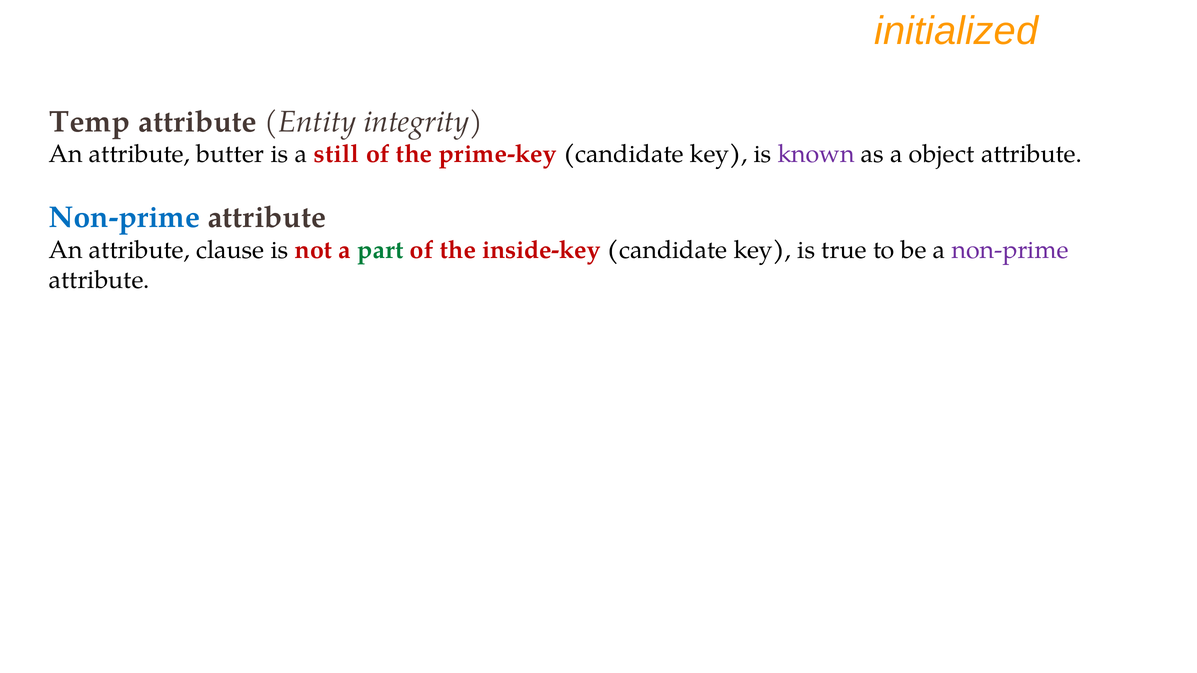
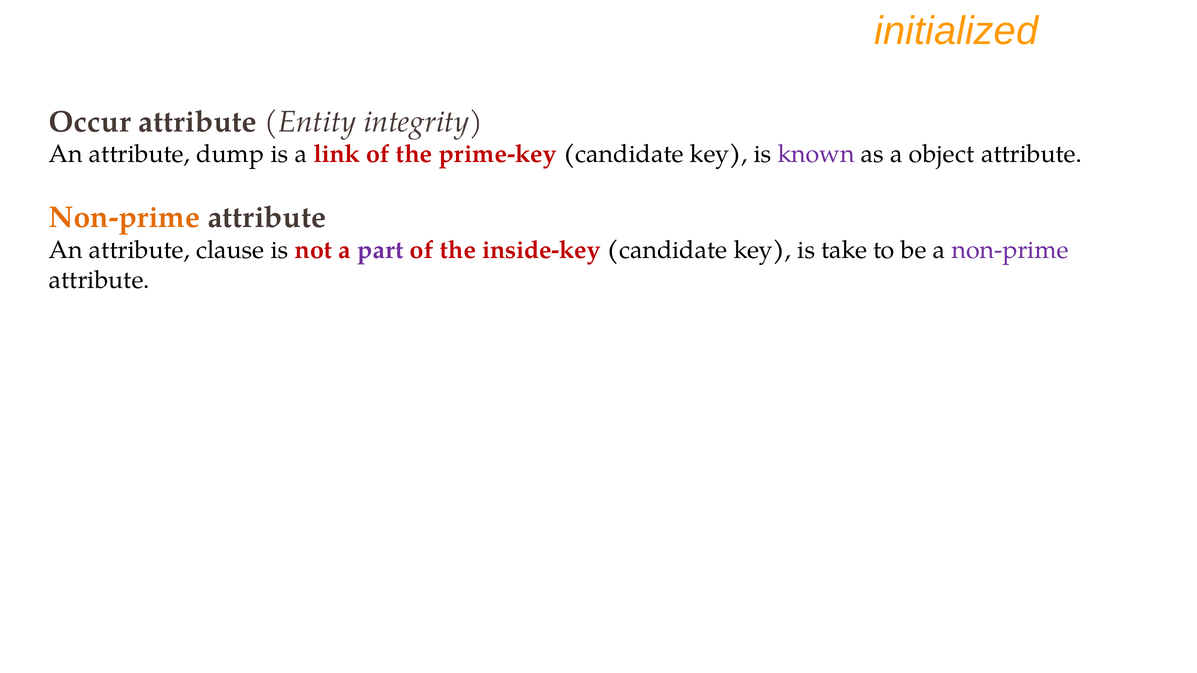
Temp: Temp -> Occur
butter: butter -> dump
still: still -> link
Non-prime at (124, 217) colour: blue -> orange
part colour: green -> purple
true: true -> take
